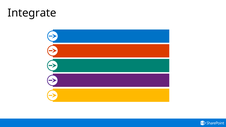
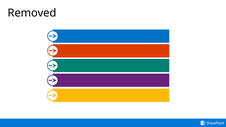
Integrate: Integrate -> Removed
